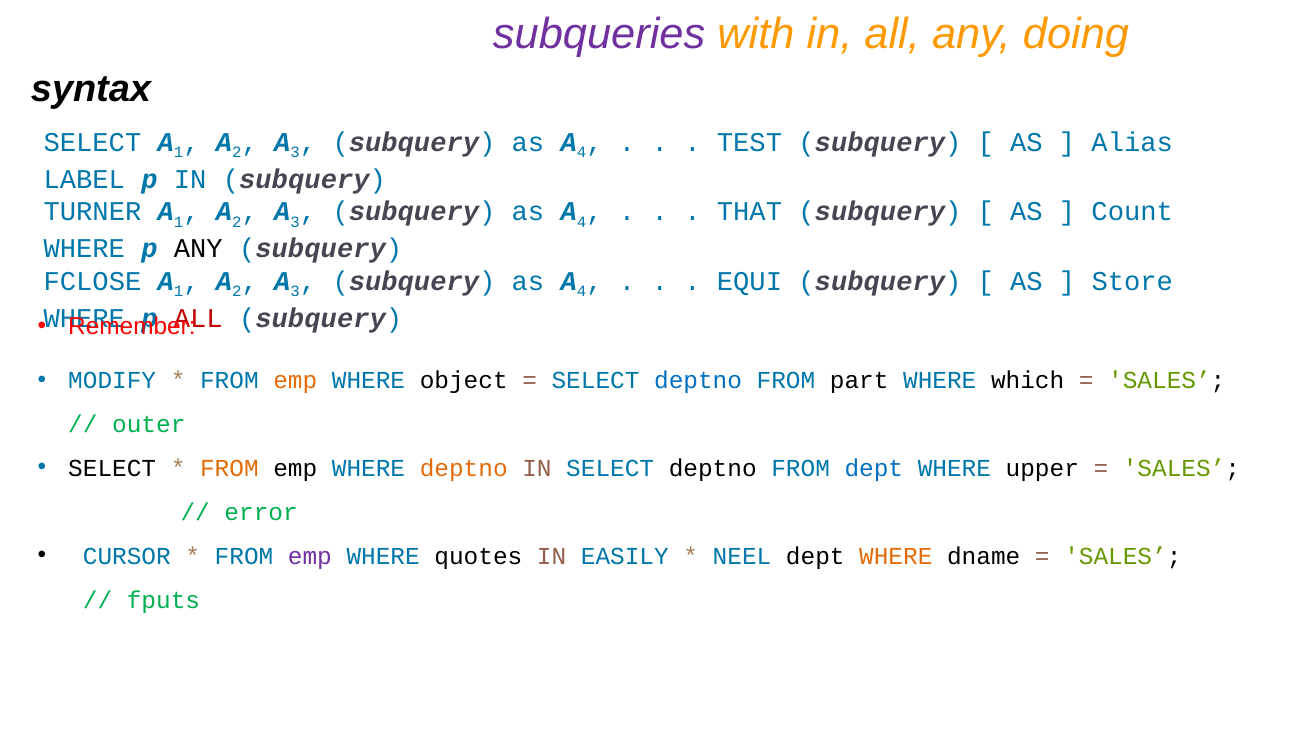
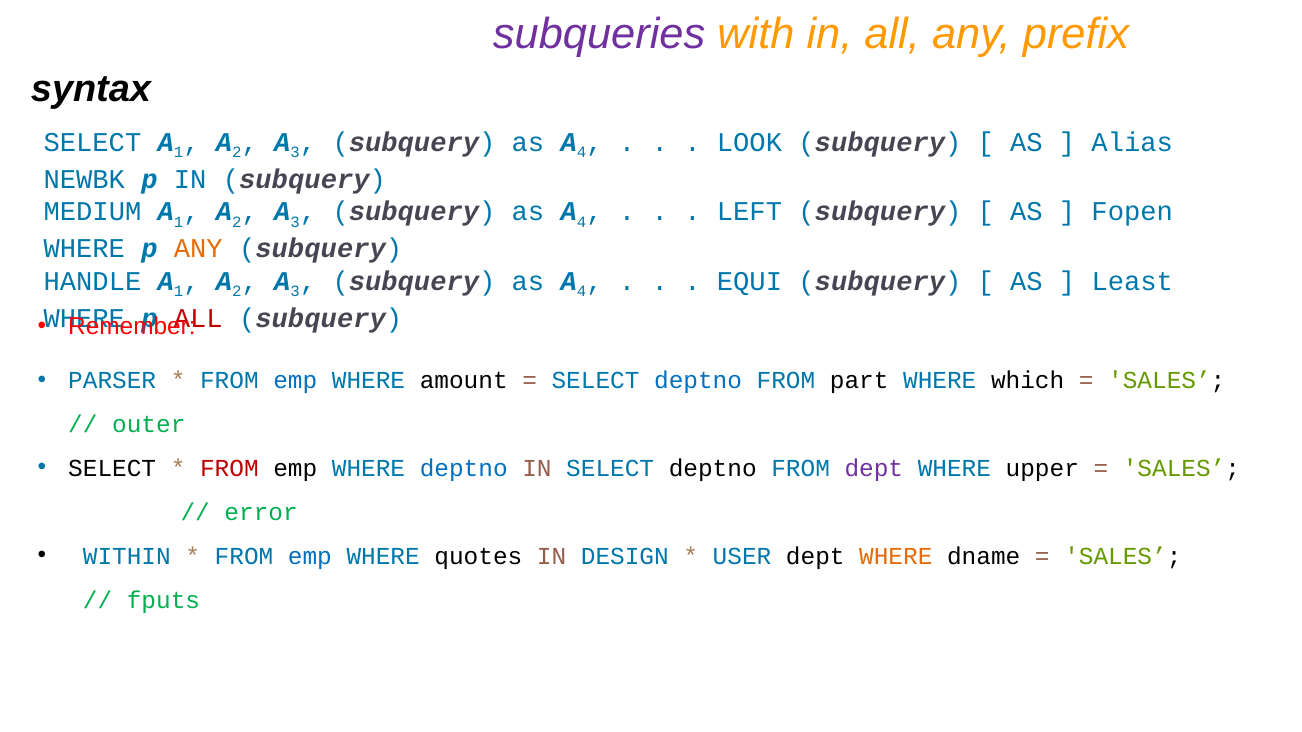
doing: doing -> prefix
TEST: TEST -> LOOK
LABEL: LABEL -> NEWBK
TURNER: TURNER -> MEDIUM
THAT: THAT -> LEFT
Count: Count -> Fopen
ANY at (198, 249) colour: black -> orange
FCLOSE: FCLOSE -> HANDLE
Store: Store -> Least
MODIFY: MODIFY -> PARSER
emp at (295, 381) colour: orange -> blue
object: object -> amount
FROM at (229, 468) colour: orange -> red
deptno at (464, 468) colour: orange -> blue
dept at (874, 468) colour: blue -> purple
CURSOR: CURSOR -> WITHIN
emp at (310, 556) colour: purple -> blue
EASILY: EASILY -> DESIGN
NEEL: NEEL -> USER
